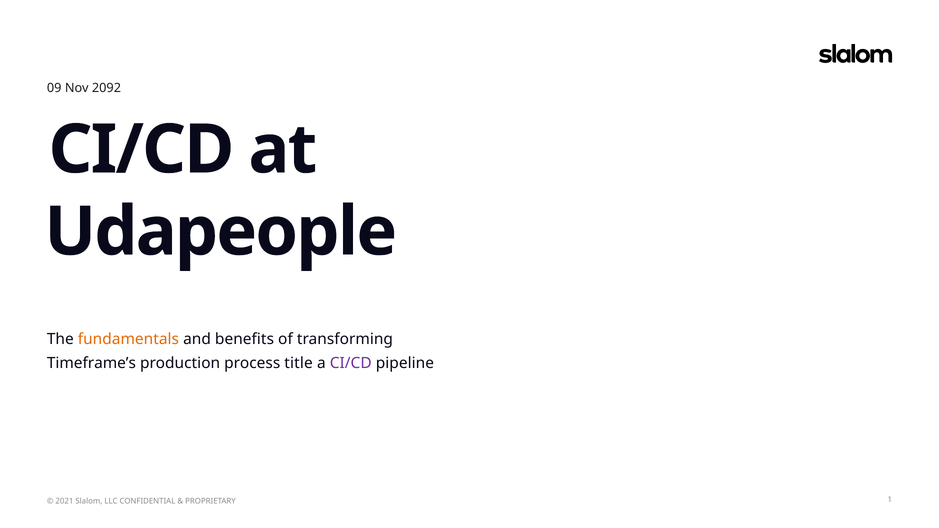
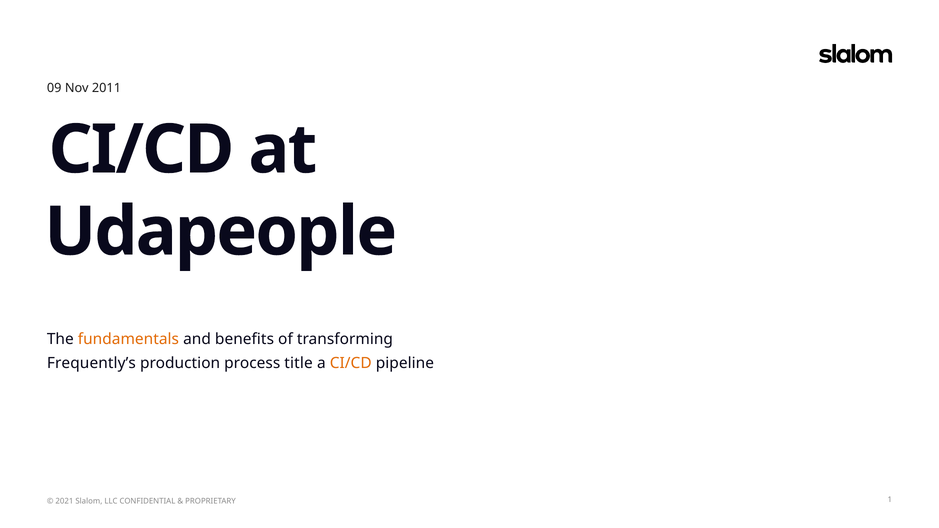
2092: 2092 -> 2011
Timeframe’s: Timeframe’s -> Frequently’s
CI/CD at (351, 364) colour: purple -> orange
